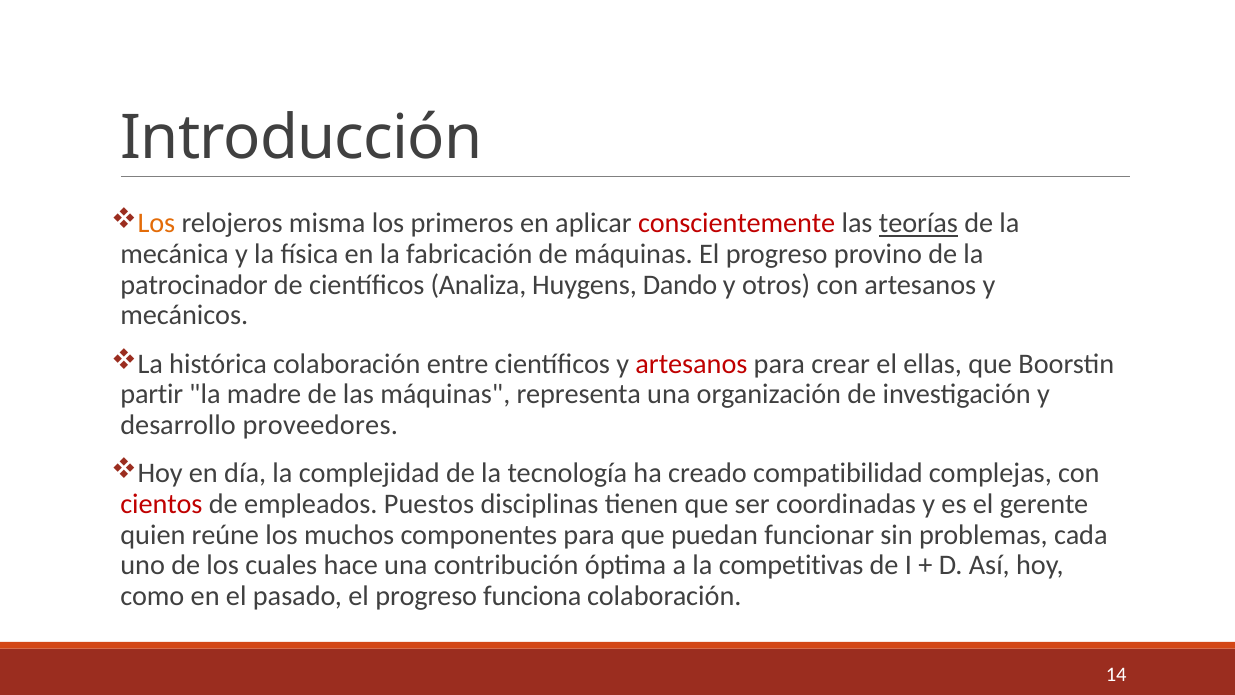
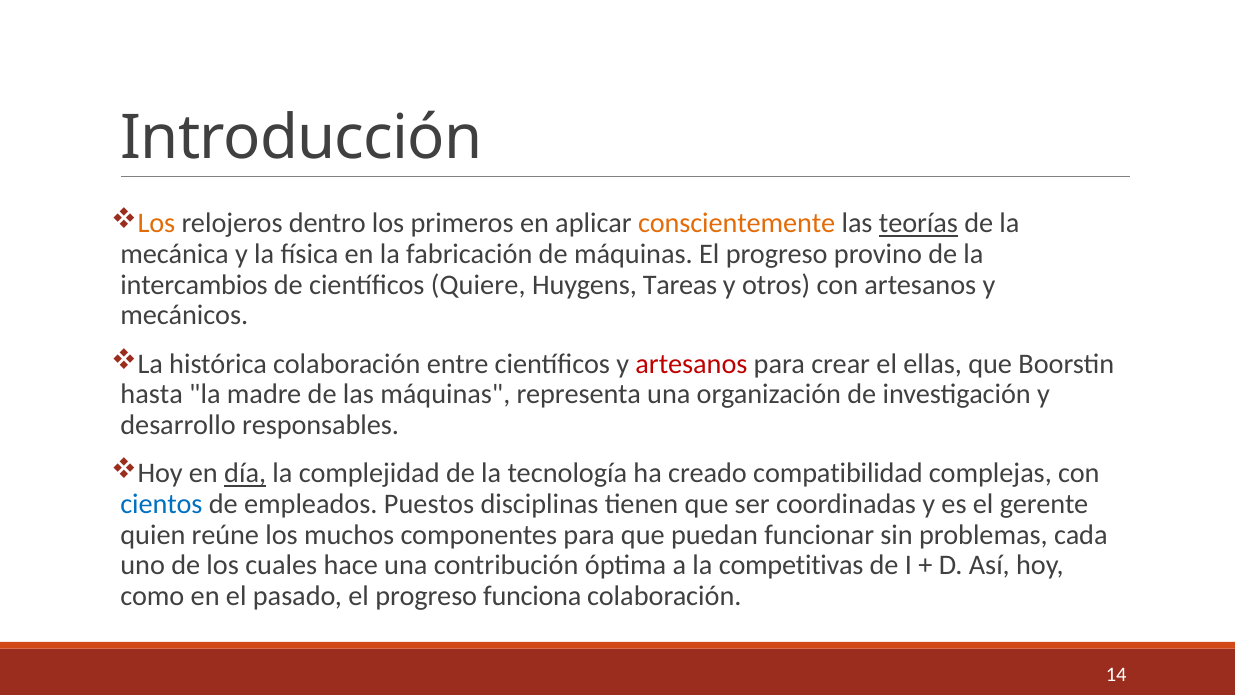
misma: misma -> dentro
conscientemente colour: red -> orange
patrocinador: patrocinador -> intercambios
Analiza: Analiza -> Quiere
Dando: Dando -> Tareas
partir: partir -> hasta
proveedores: proveedores -> responsables
día underline: none -> present
cientos colour: red -> blue
